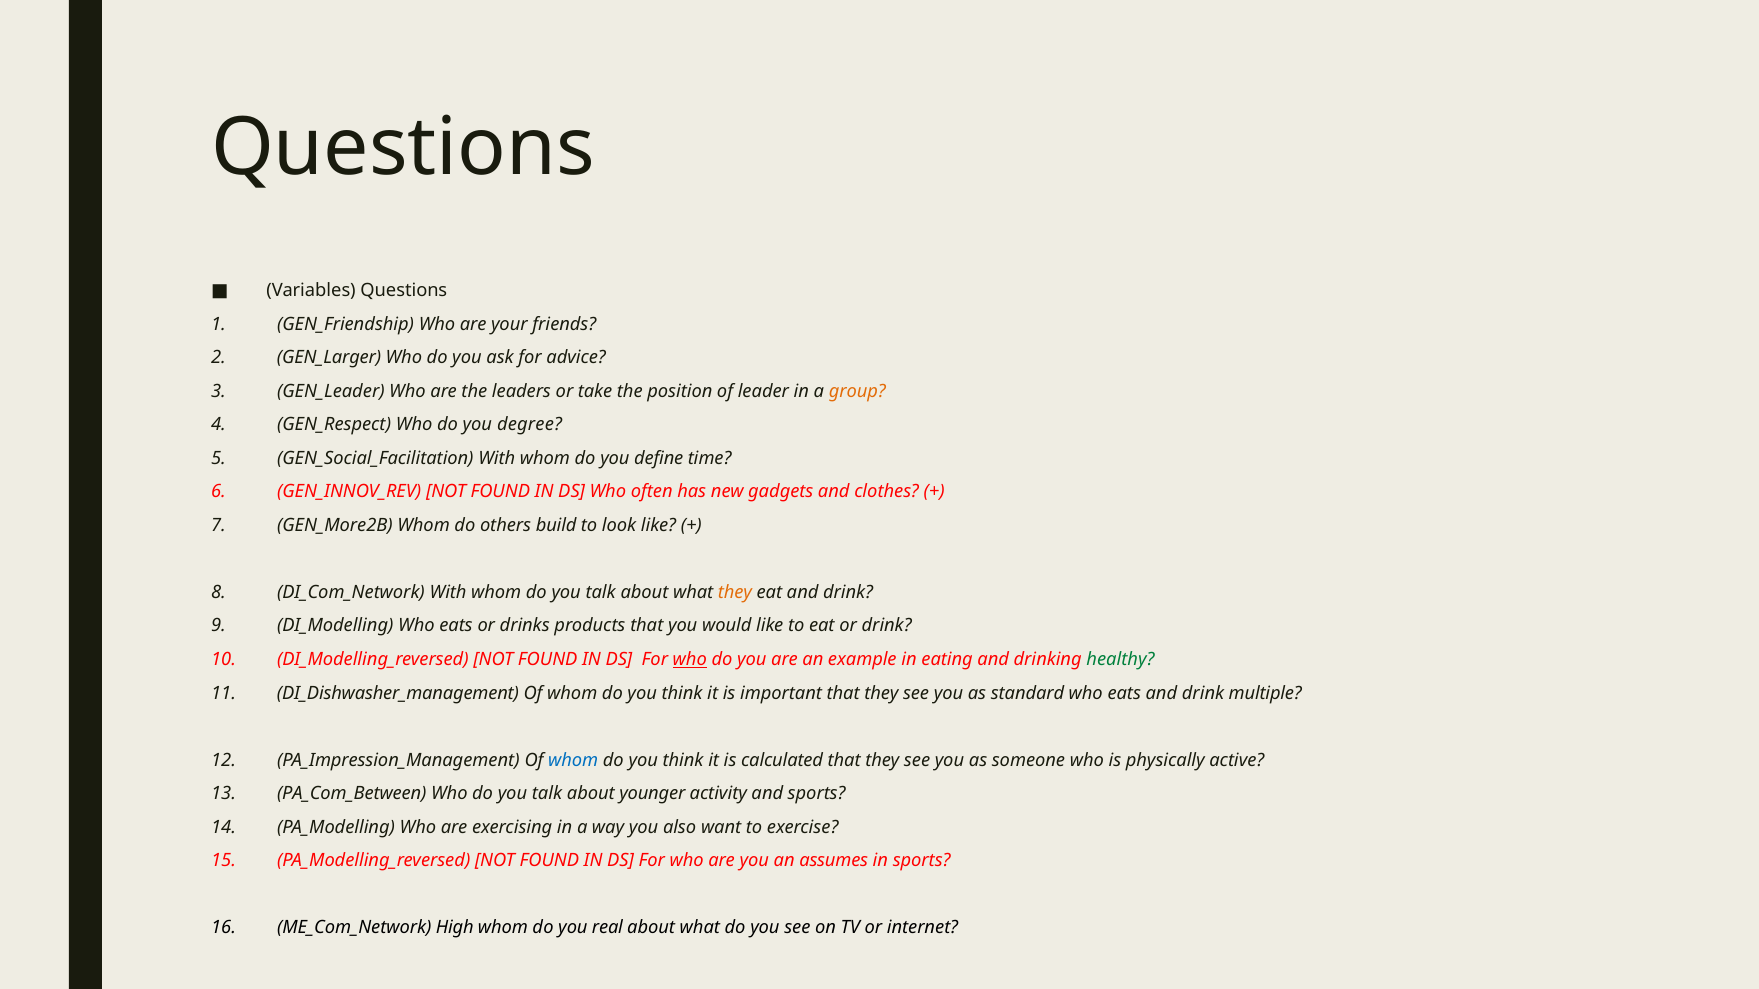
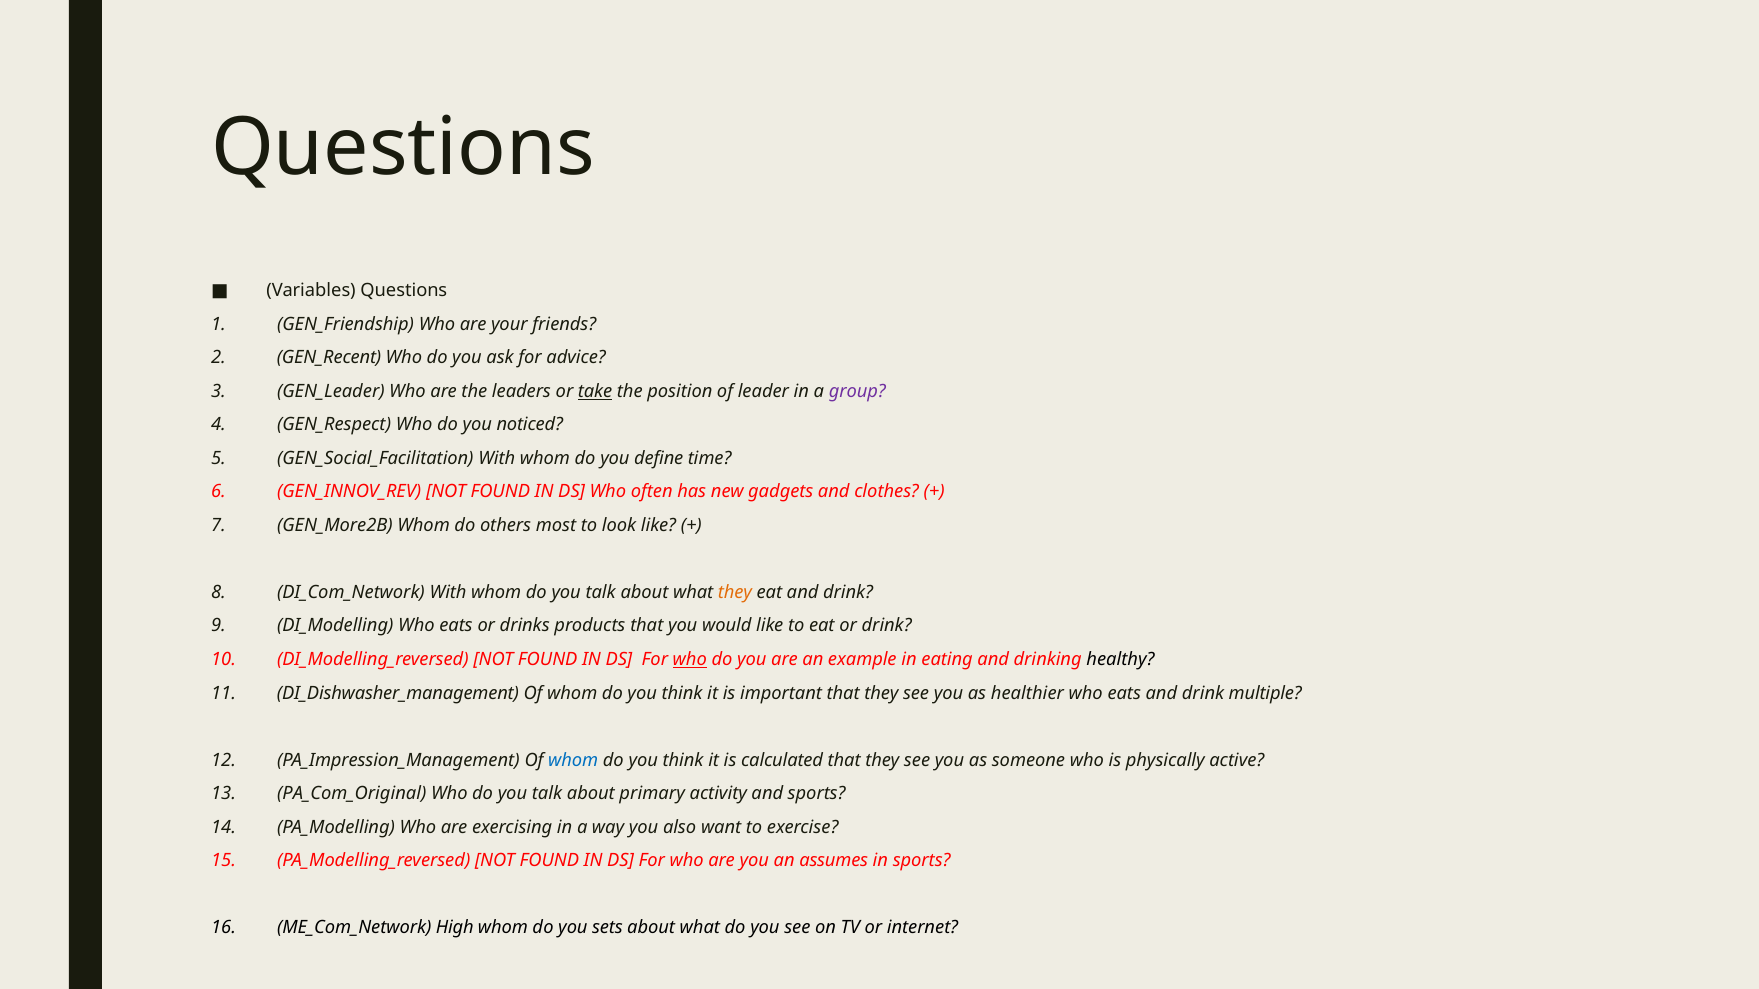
GEN_Larger: GEN_Larger -> GEN_Recent
take underline: none -> present
group colour: orange -> purple
degree: degree -> noticed
build: build -> most
healthy colour: green -> black
standard: standard -> healthier
PA_Com_Between: PA_Com_Between -> PA_Com_Original
younger: younger -> primary
real: real -> sets
